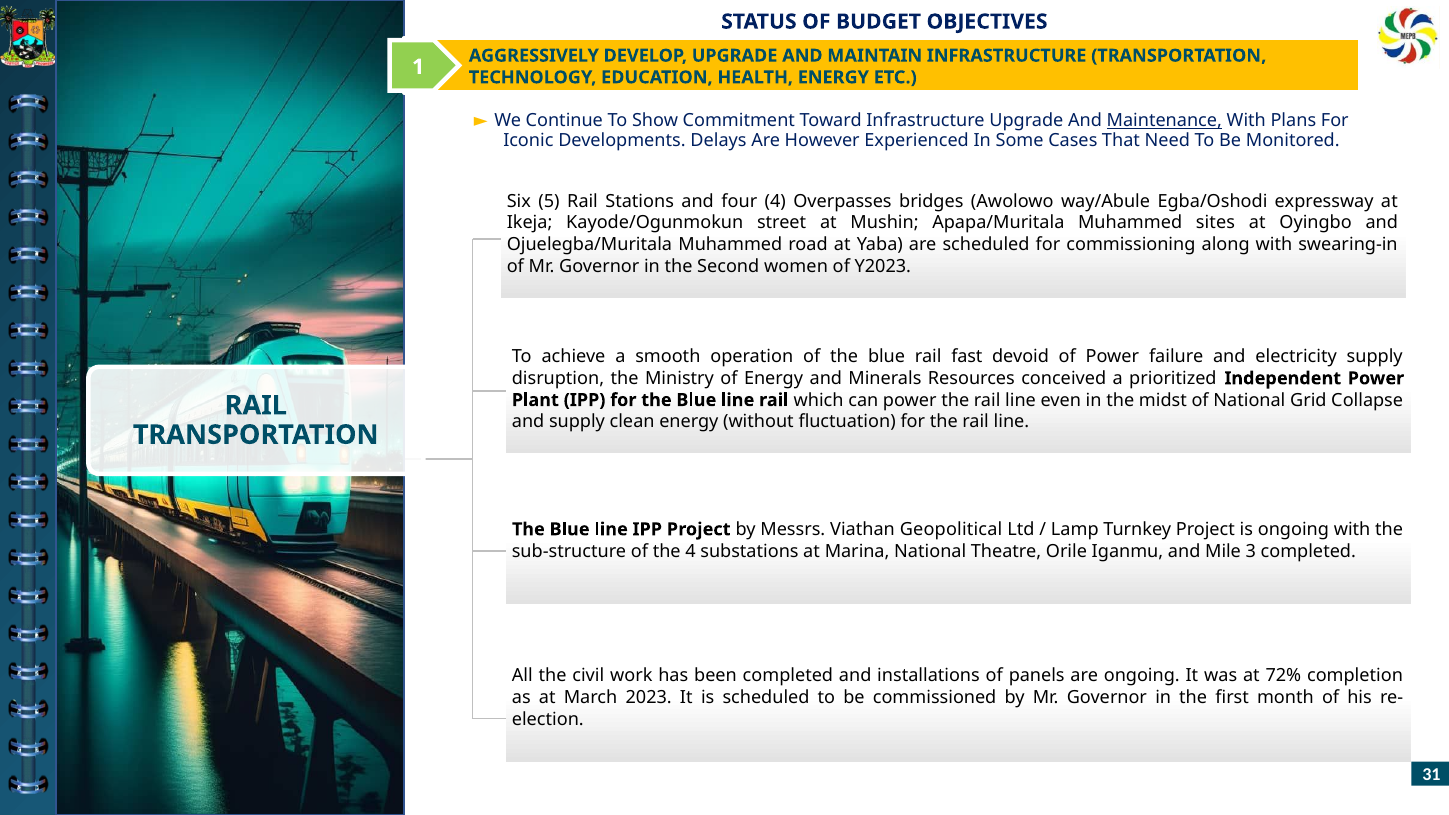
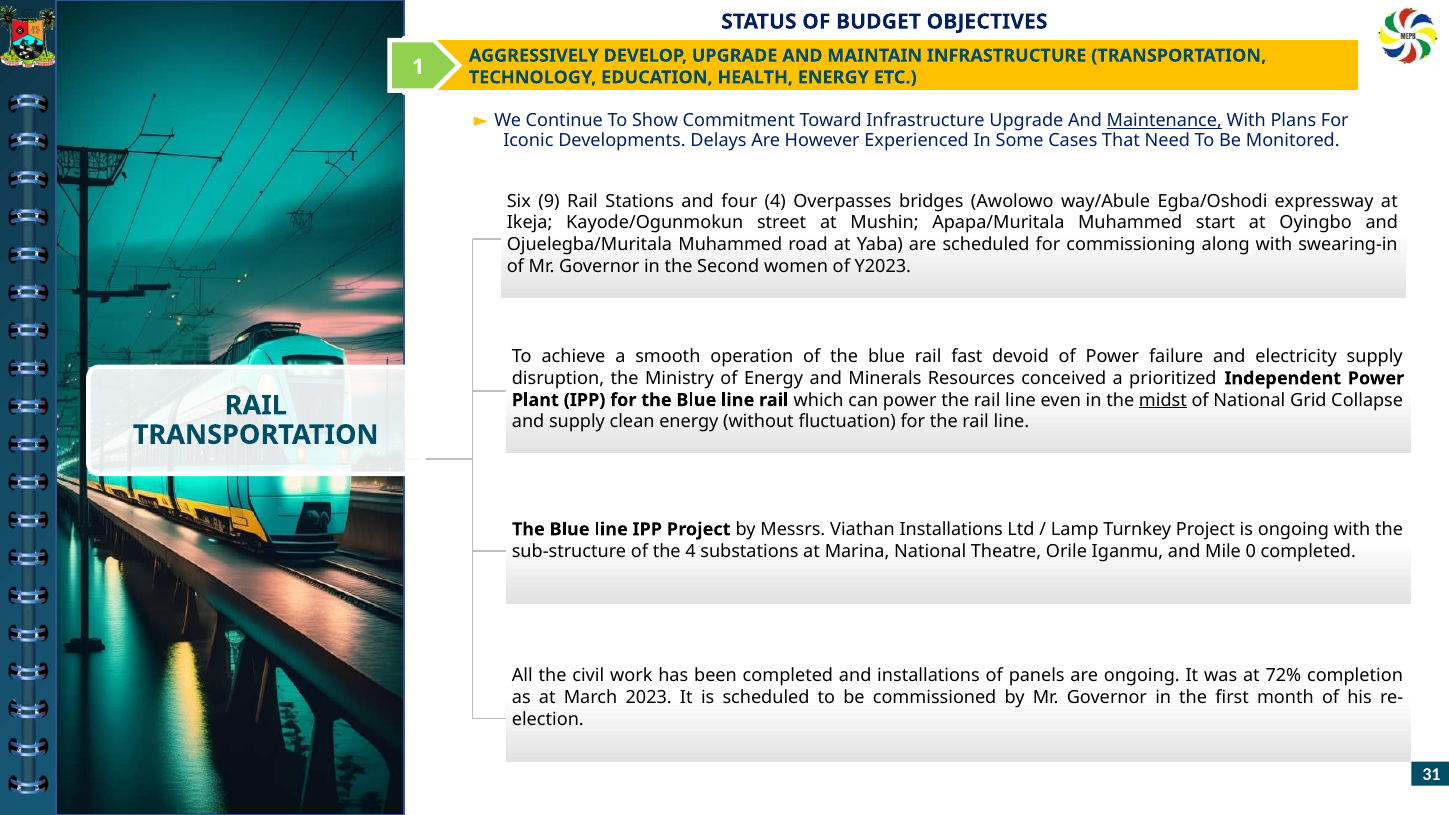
5: 5 -> 9
sites: sites -> start
midst underline: none -> present
Viathan Geopolitical: Geopolitical -> Installations
3: 3 -> 0
